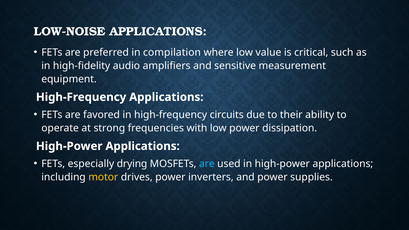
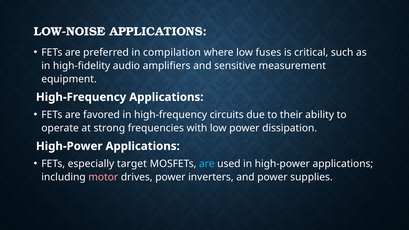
value: value -> fuses
drying: drying -> target
motor colour: yellow -> pink
